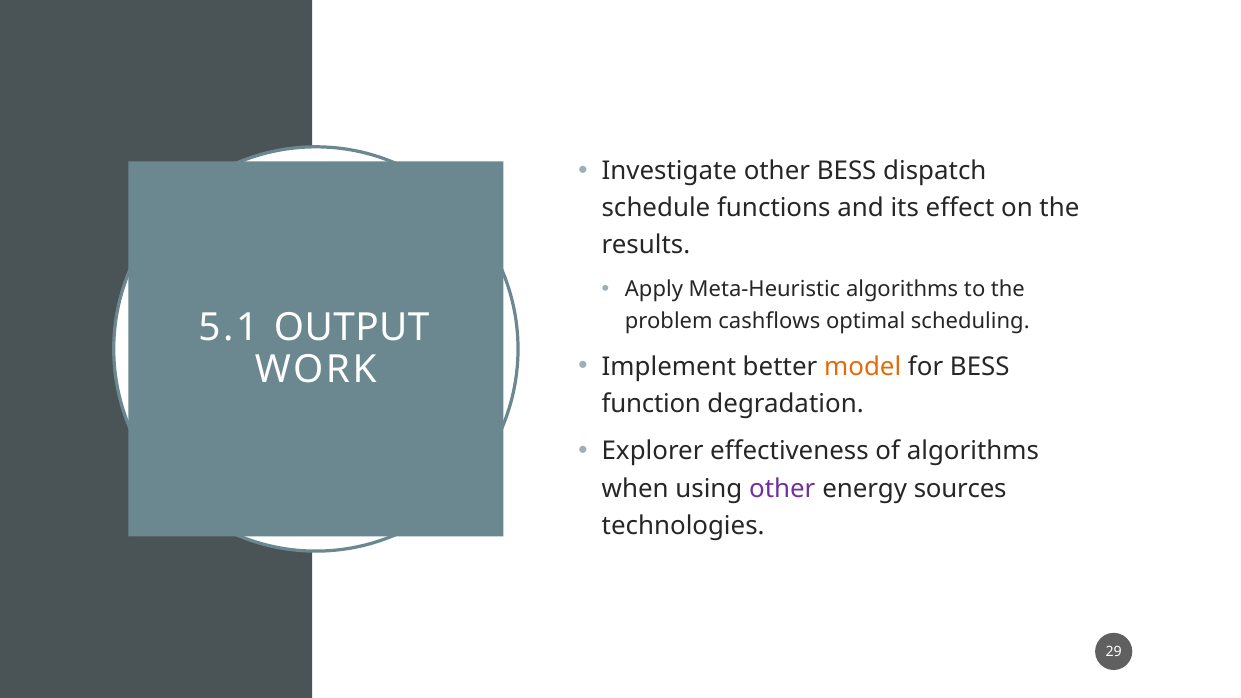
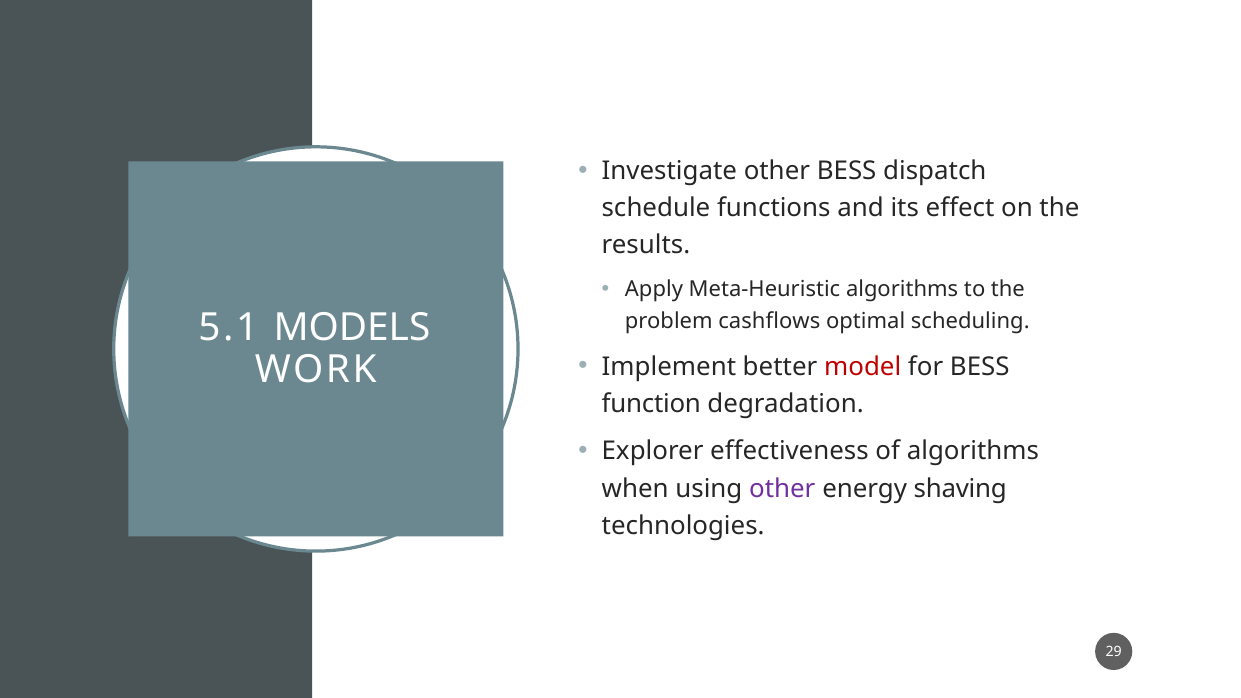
OUTPUT: OUTPUT -> MODELS
model colour: orange -> red
sources: sources -> shaving
